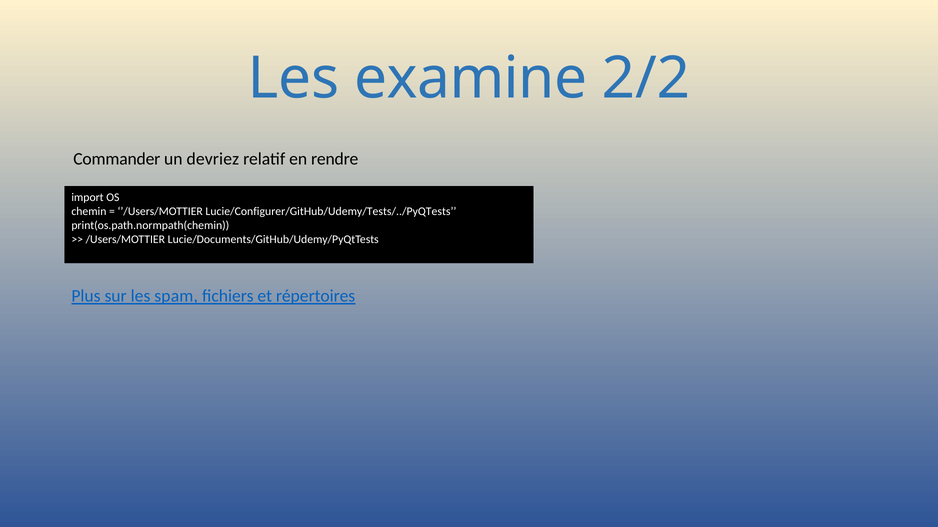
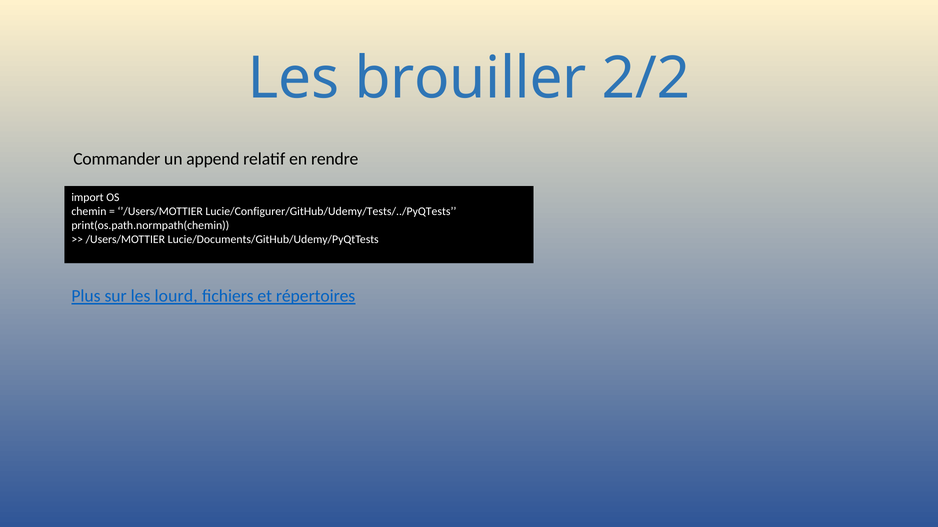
examine: examine -> brouiller
devriez: devriez -> append
spam: spam -> lourd
